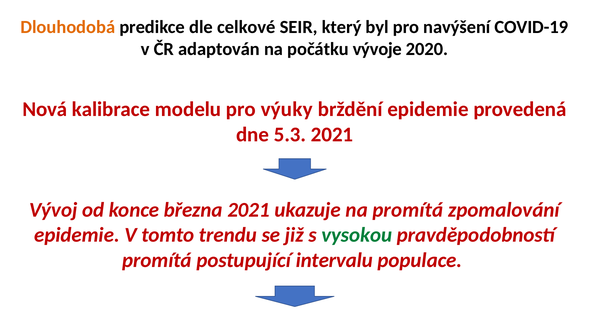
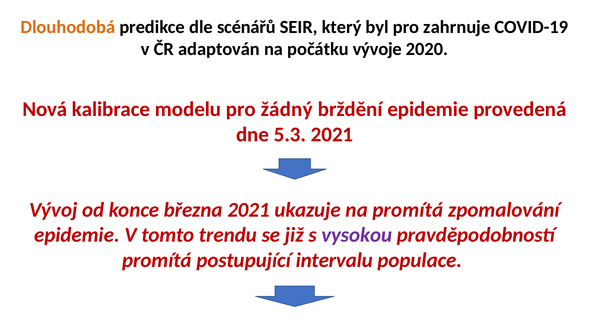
celkové: celkové -> scénářů
navýšení: navýšení -> zahrnuje
výuky: výuky -> žádný
vysokou colour: green -> purple
